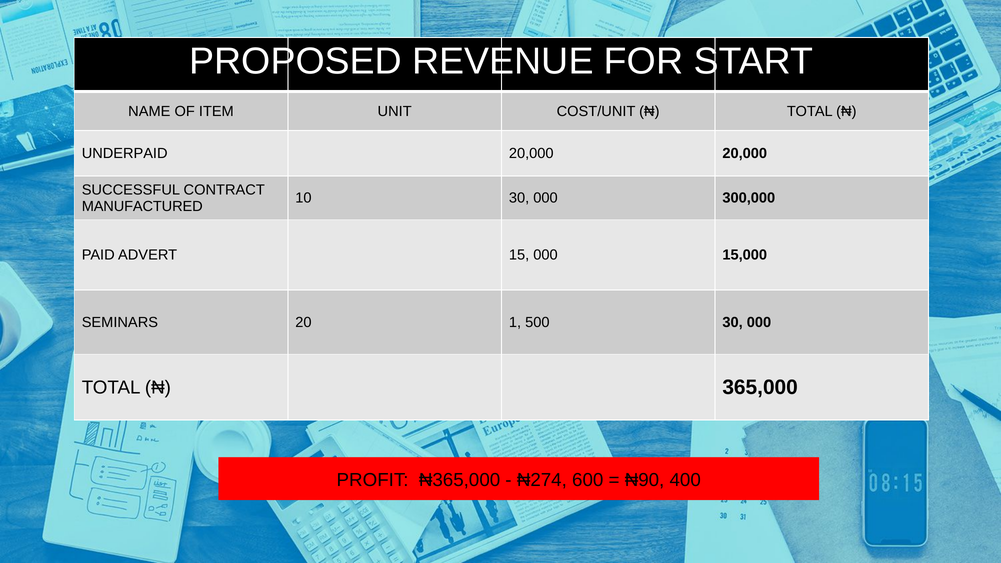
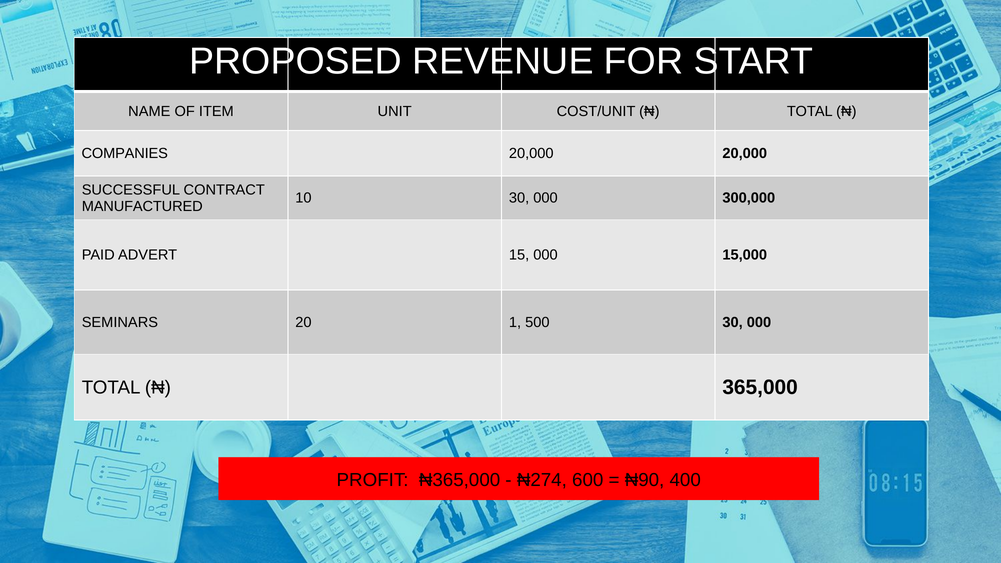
UNDERPAID: UNDERPAID -> COMPANIES
